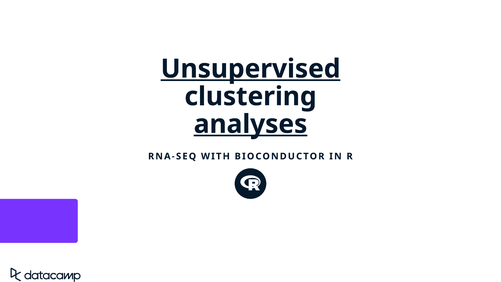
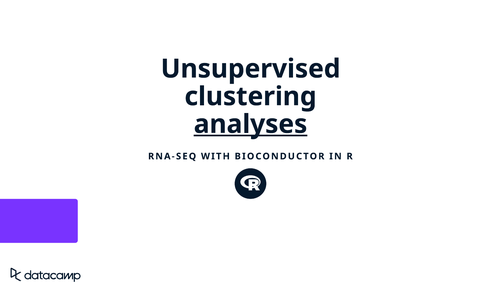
Unsupervised underline: present -> none
